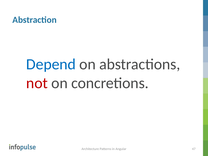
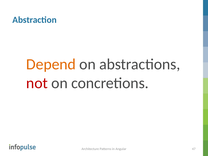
Depend colour: blue -> orange
